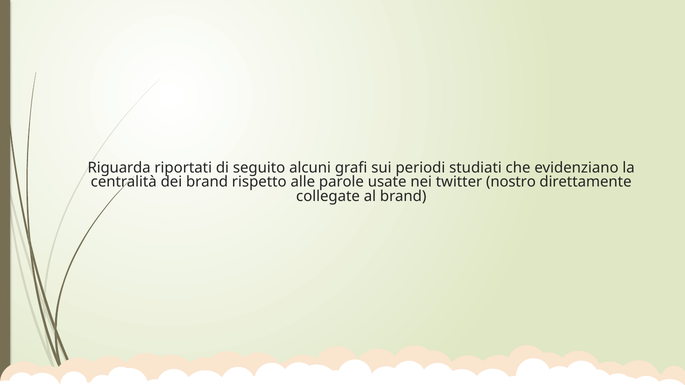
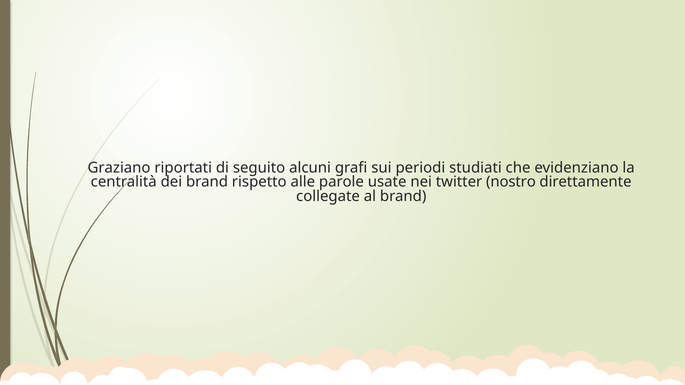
Riguarda: Riguarda -> Graziano
